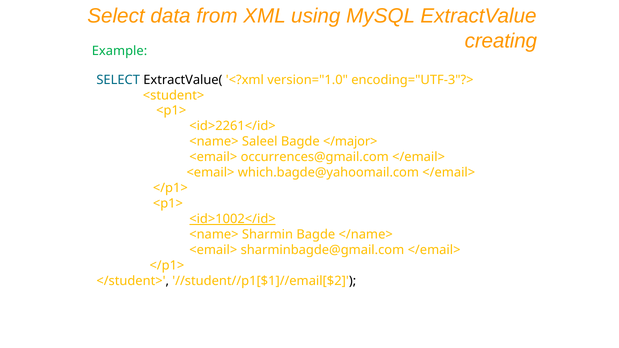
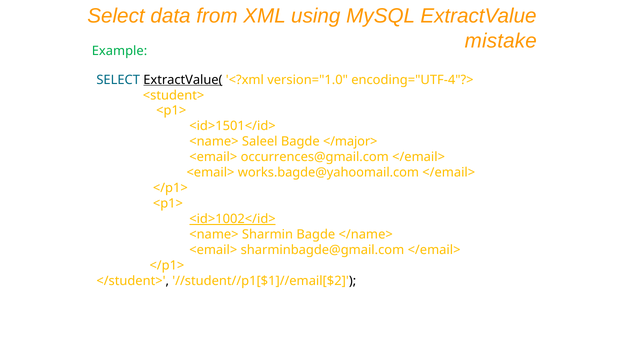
creating: creating -> mistake
ExtractValue( underline: none -> present
encoding="UTF-3"?>: encoding="UTF-3"?> -> encoding="UTF-4"?>
<id>2261</id>: <id>2261</id> -> <id>1501</id>
which.bagde@yahoomail.com: which.bagde@yahoomail.com -> works.bagde@yahoomail.com
